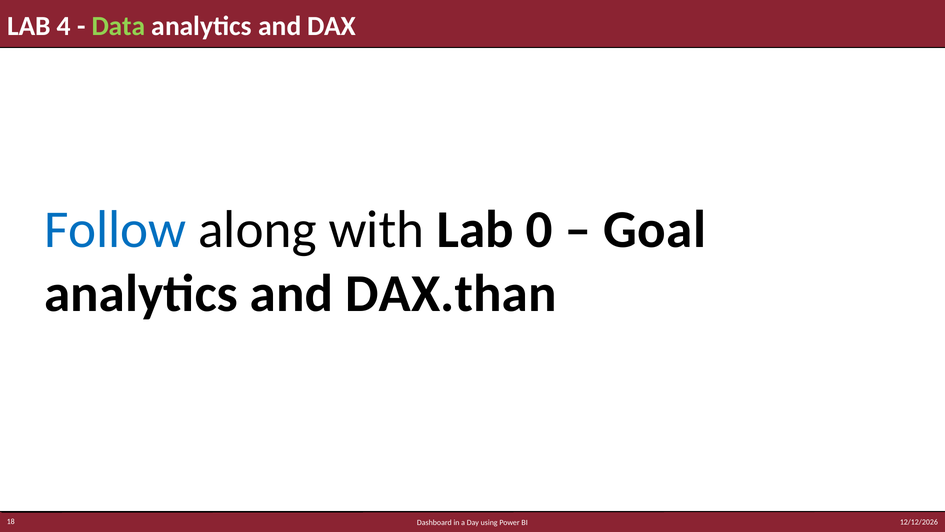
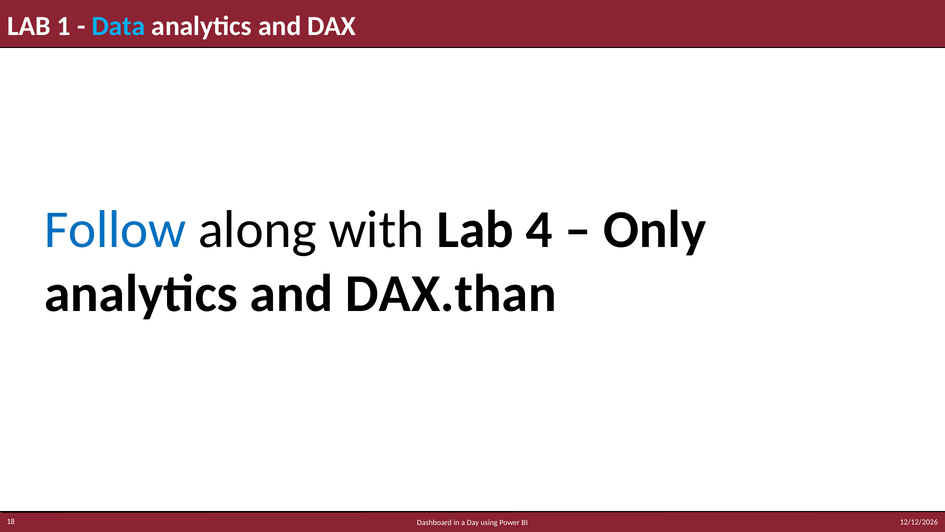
4: 4 -> 1
Data colour: light green -> light blue
0: 0 -> 4
Goal: Goal -> Only
